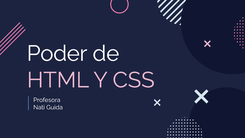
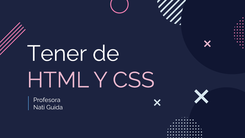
Poder: Poder -> Tener
